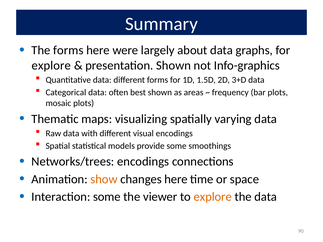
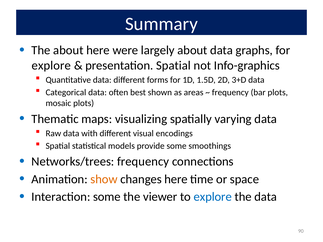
The forms: forms -> about
presentation Shown: Shown -> Spatial
Networks/trees encodings: encodings -> frequency
explore at (213, 197) colour: orange -> blue
